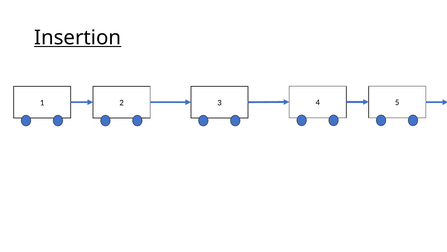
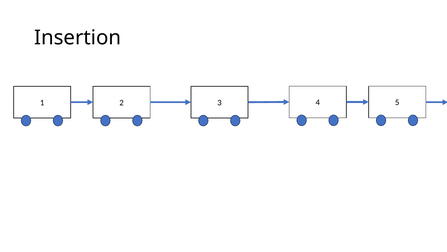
Insertion underline: present -> none
